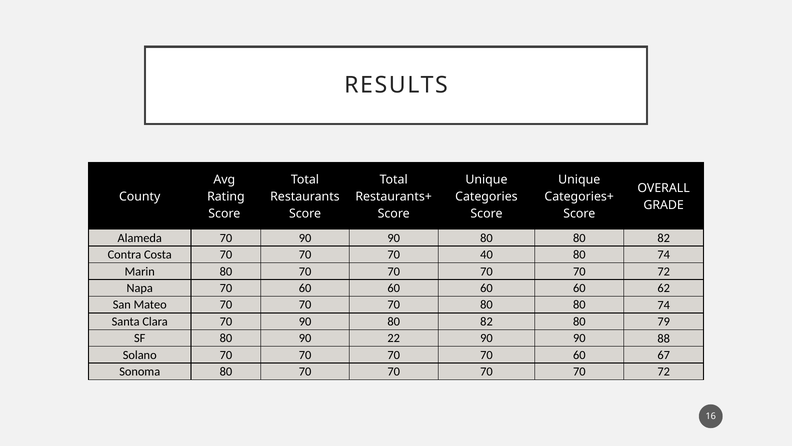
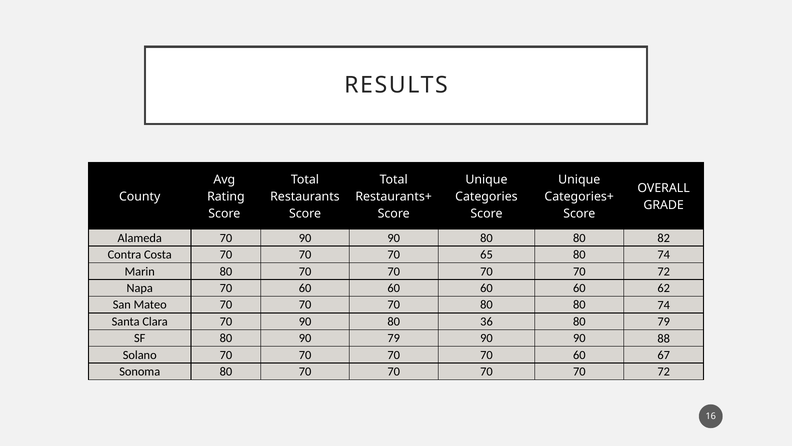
40: 40 -> 65
90 80 82: 82 -> 36
90 22: 22 -> 79
